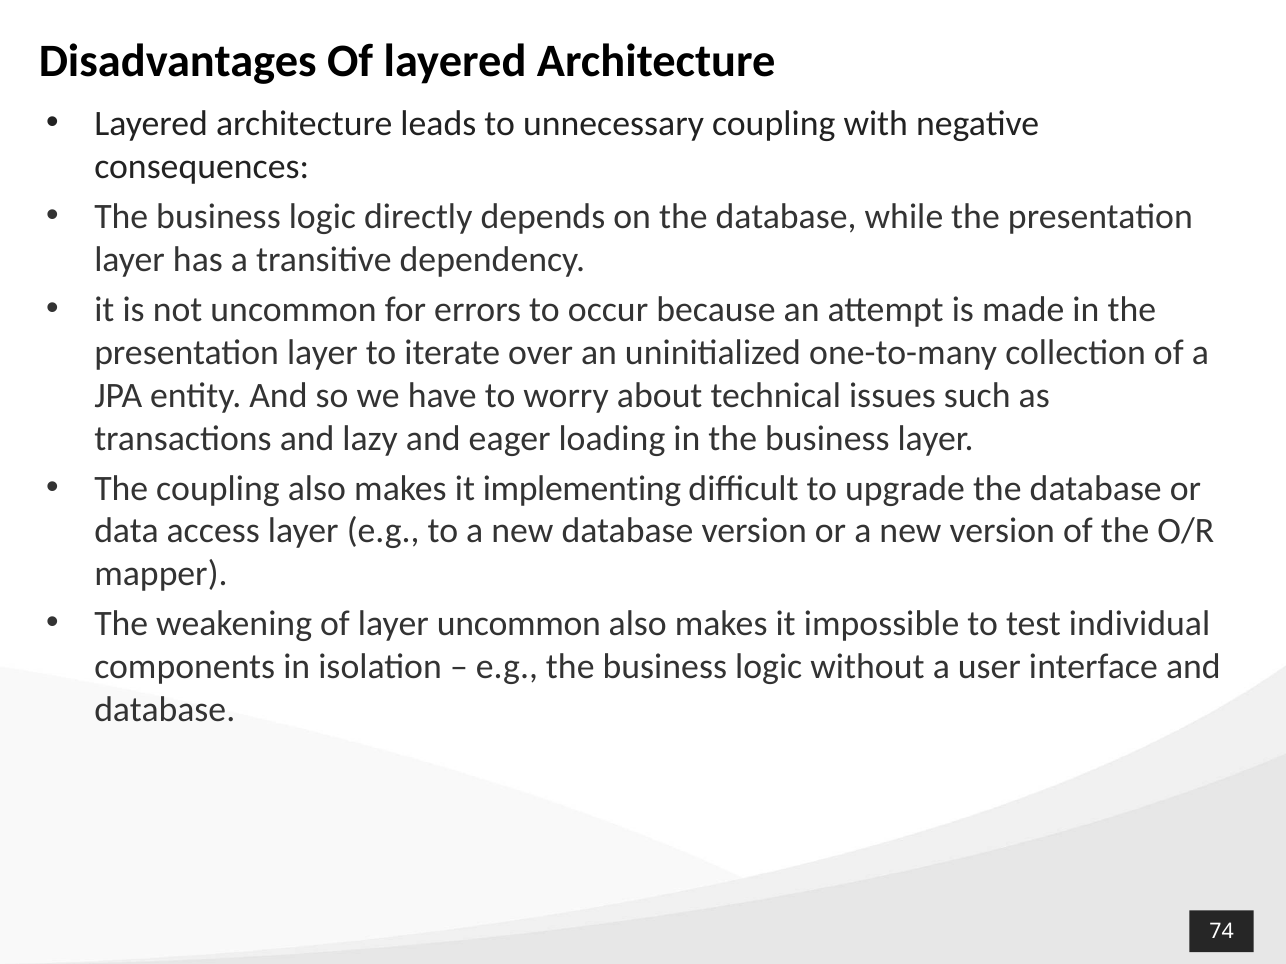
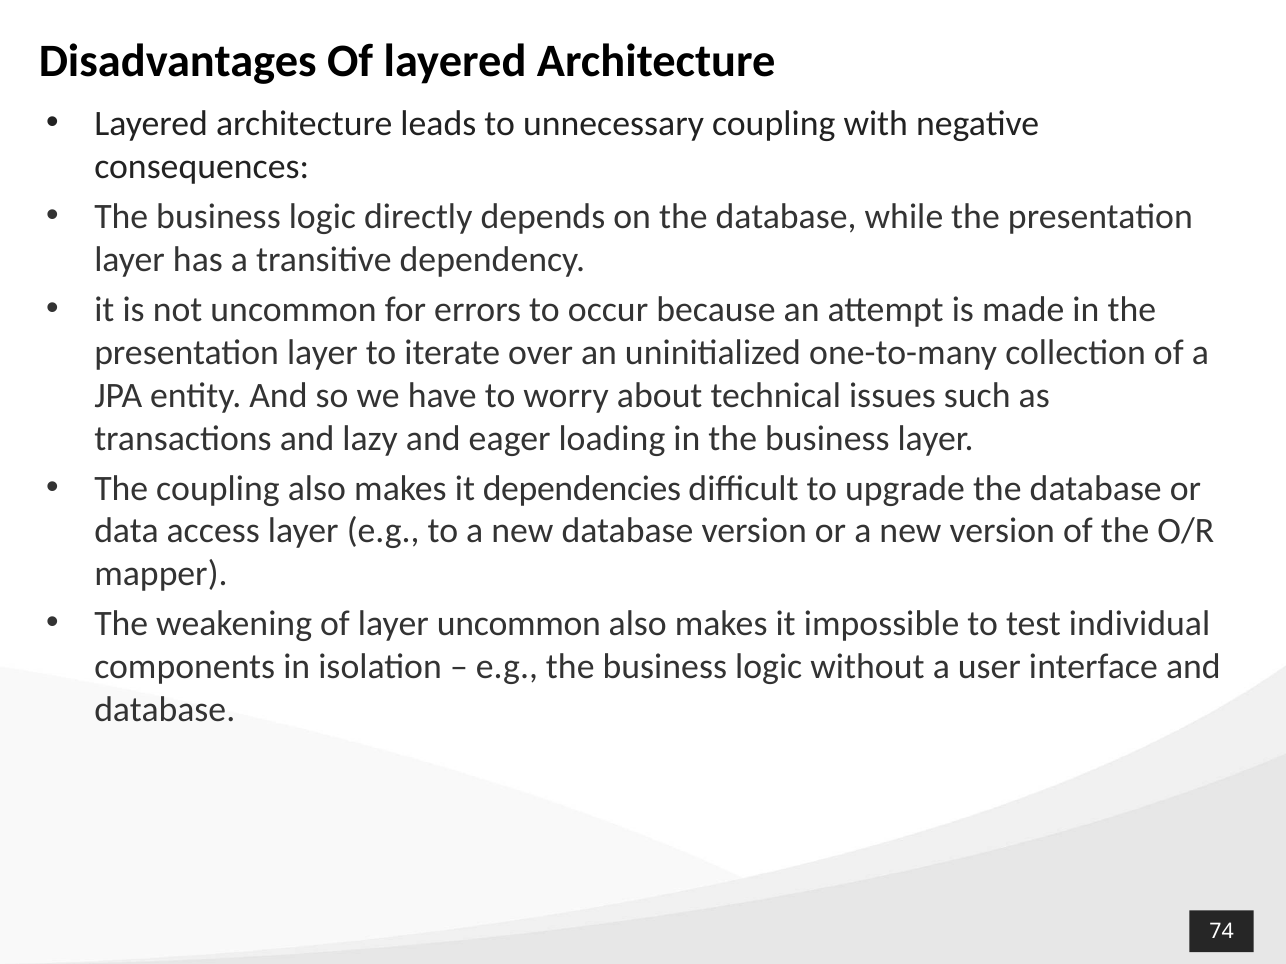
implementing: implementing -> dependencies
